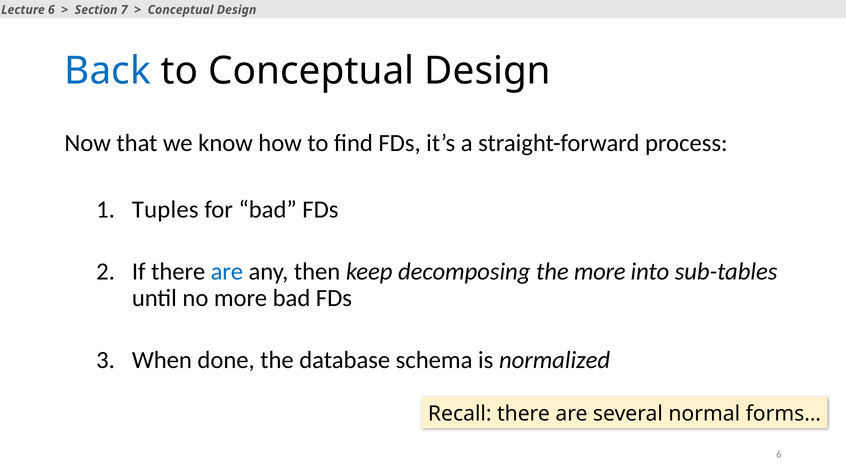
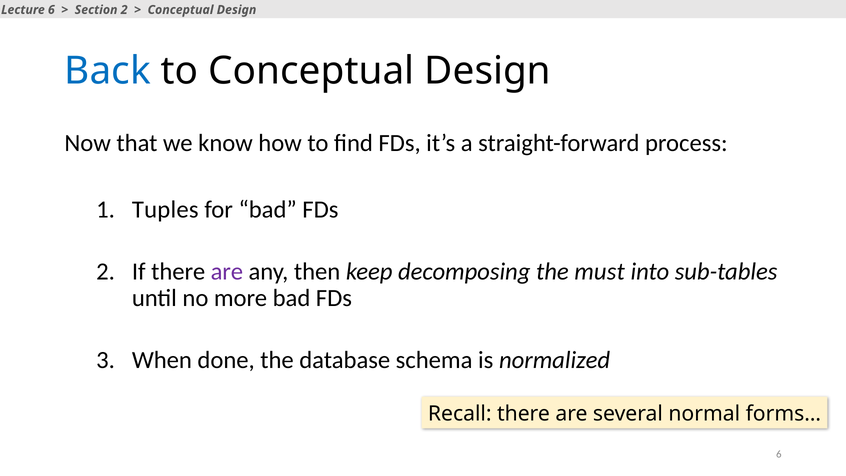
Section 7: 7 -> 2
are at (227, 271) colour: blue -> purple
the more: more -> must
